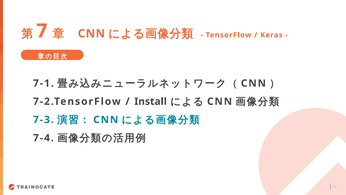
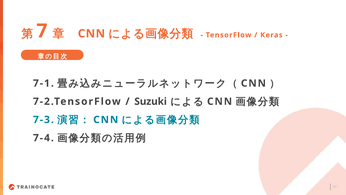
Install: Install -> Suzuki
